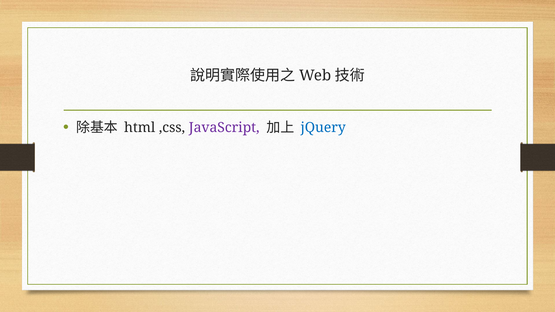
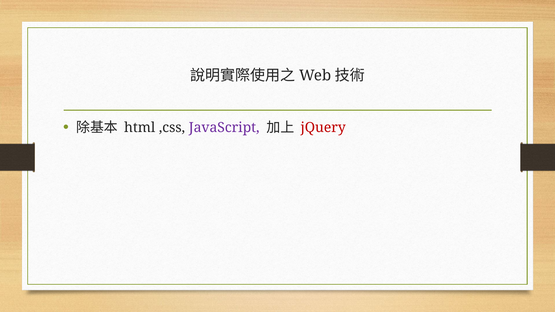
jQuery colour: blue -> red
